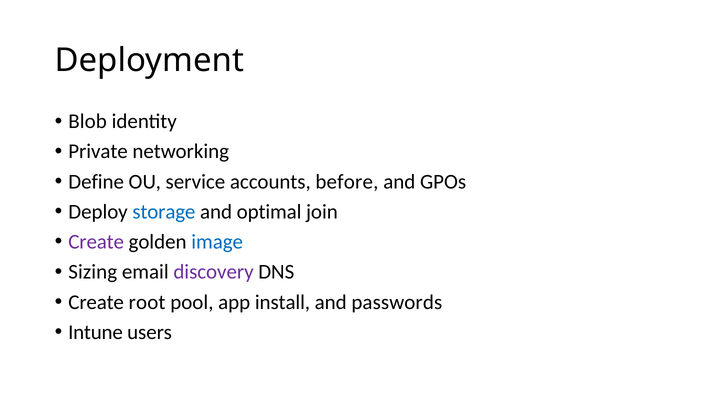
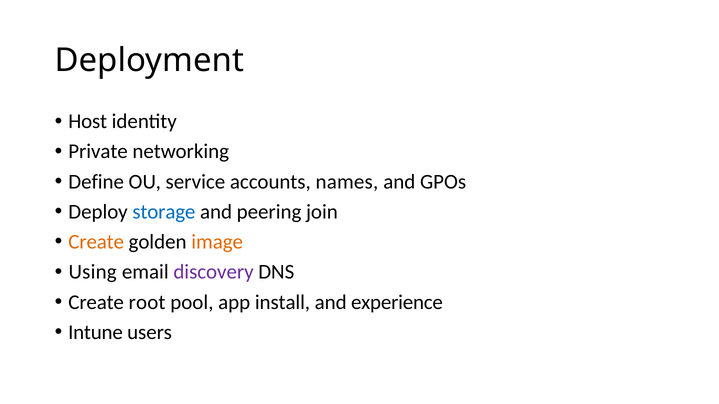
Blob: Blob -> Host
before: before -> names
optimal: optimal -> peering
Create at (96, 242) colour: purple -> orange
image colour: blue -> orange
Sizing: Sizing -> Using
passwords: passwords -> experience
